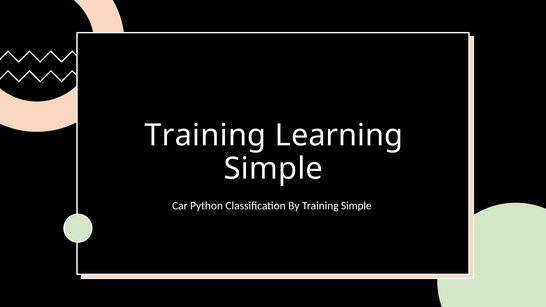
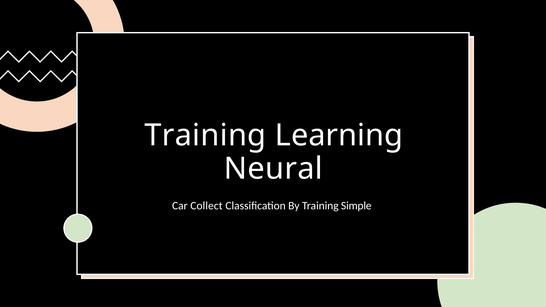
Simple at (273, 169): Simple -> Neural
Python: Python -> Collect
